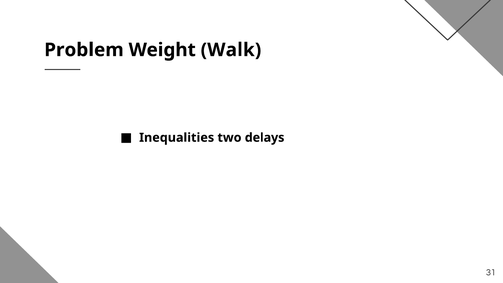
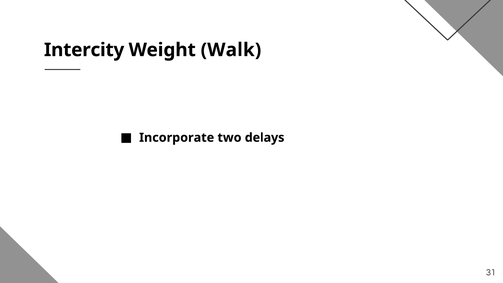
Problem: Problem -> Intercity
Inequalities: Inequalities -> Incorporate
